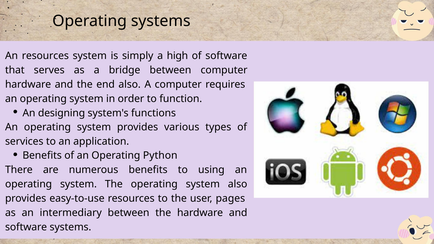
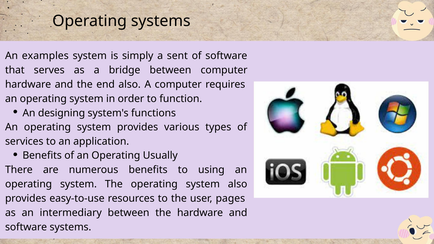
An resources: resources -> examples
high: high -> sent
Python: Python -> Usually
